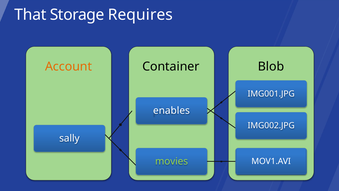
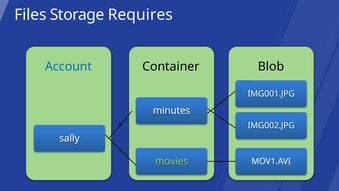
That: That -> Files
Account colour: orange -> blue
enables: enables -> minutes
